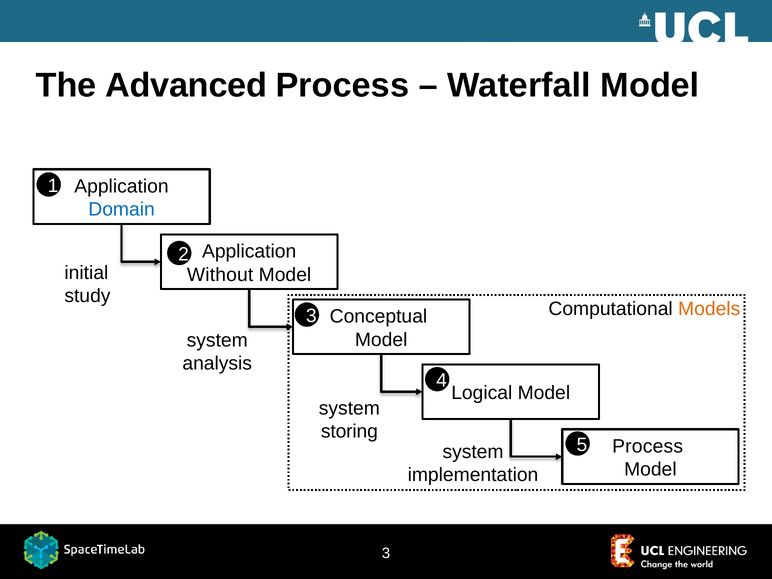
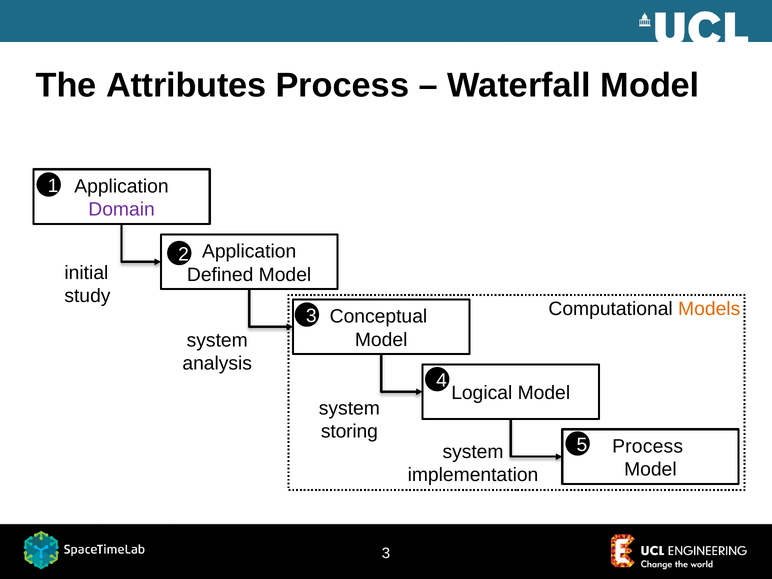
Advanced: Advanced -> Attributes
Domain colour: blue -> purple
Without: Without -> Defined
